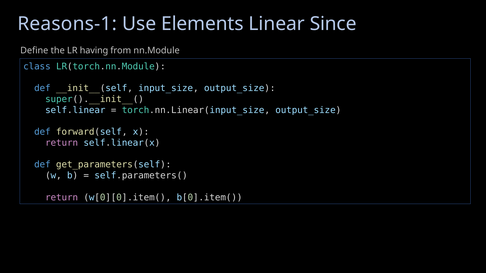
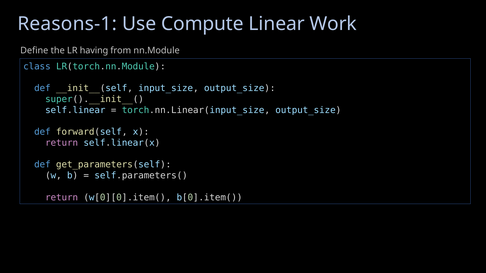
Elements: Elements -> Compute
Since: Since -> Work
